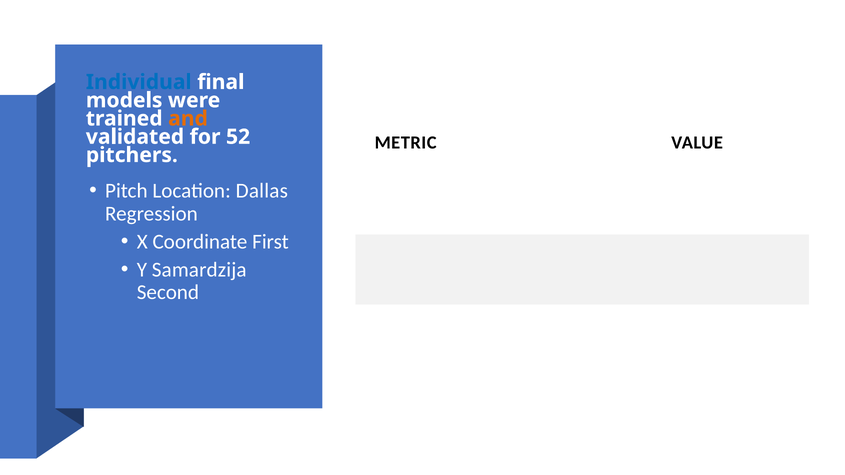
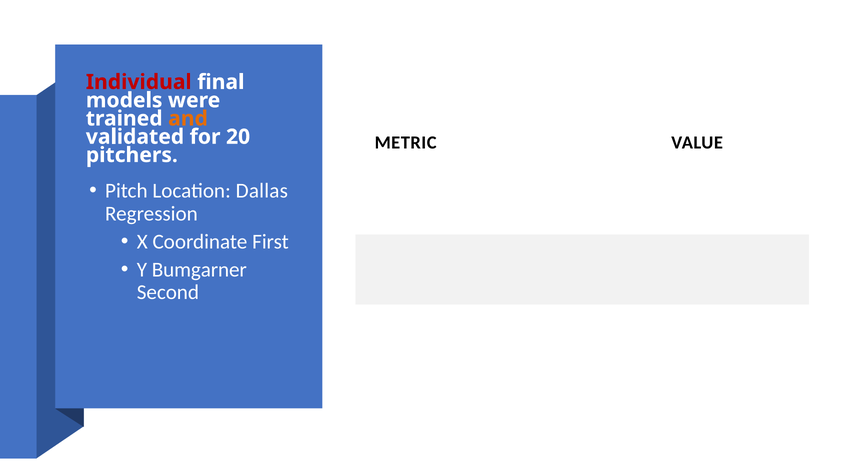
Individual colour: blue -> red
52: 52 -> 20
Samardzija: Samardzija -> Bumgarner
